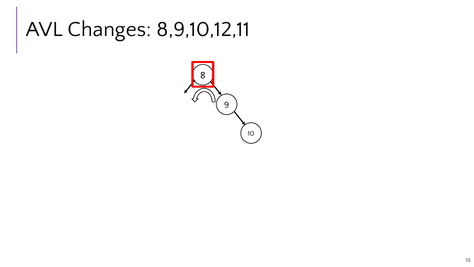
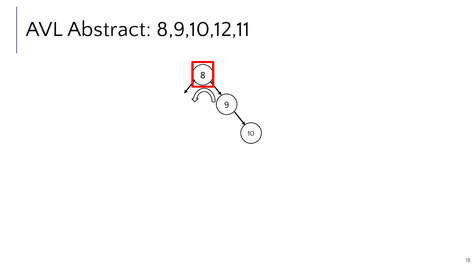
Changes: Changes -> Abstract
